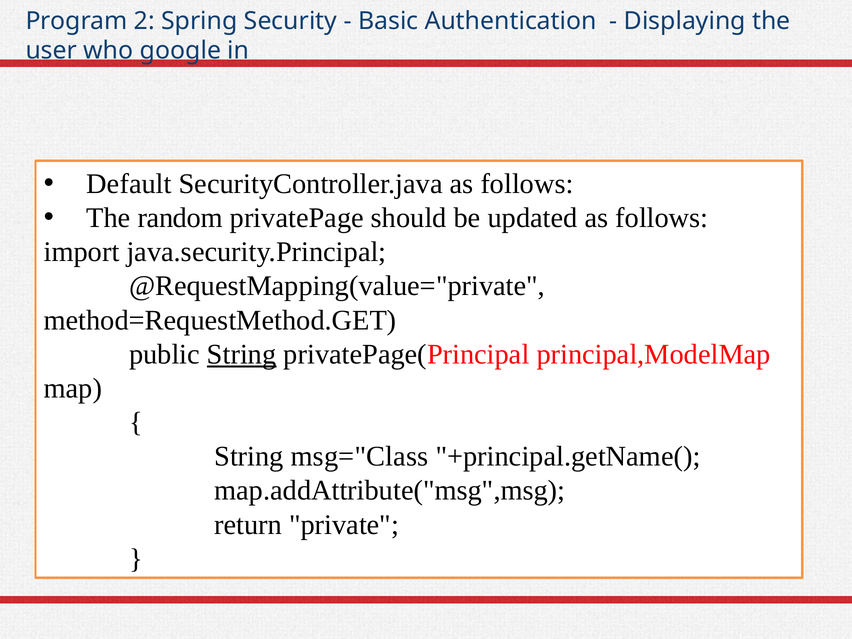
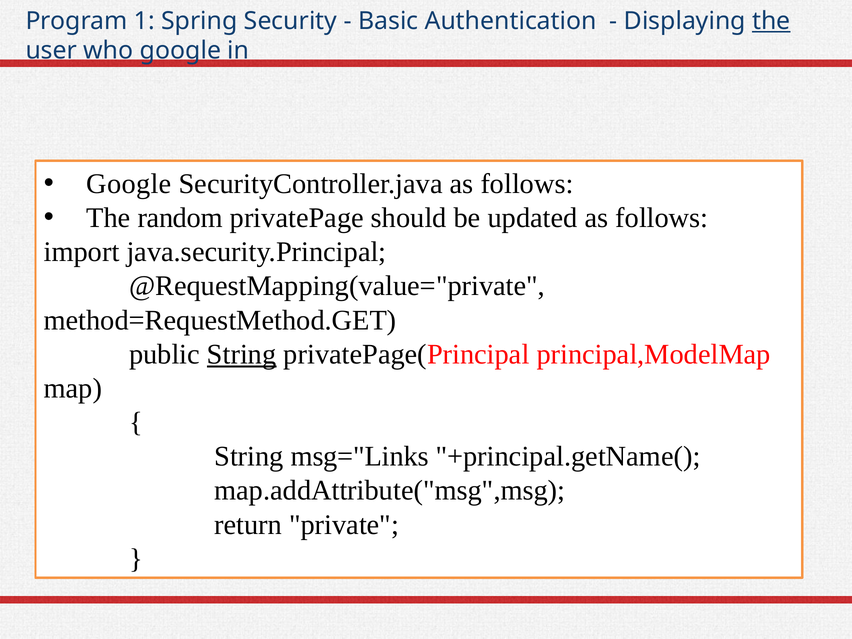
2: 2 -> 1
the at (771, 21) underline: none -> present
Default at (129, 184): Default -> Google
msg="Class: msg="Class -> msg="Links
